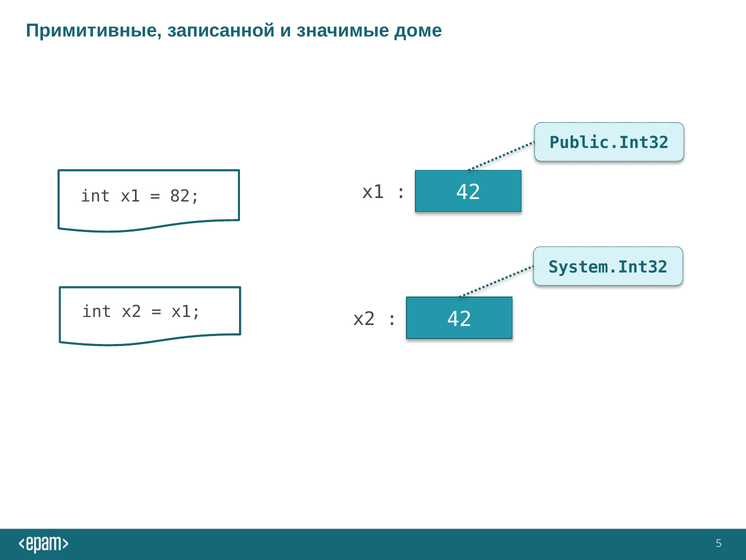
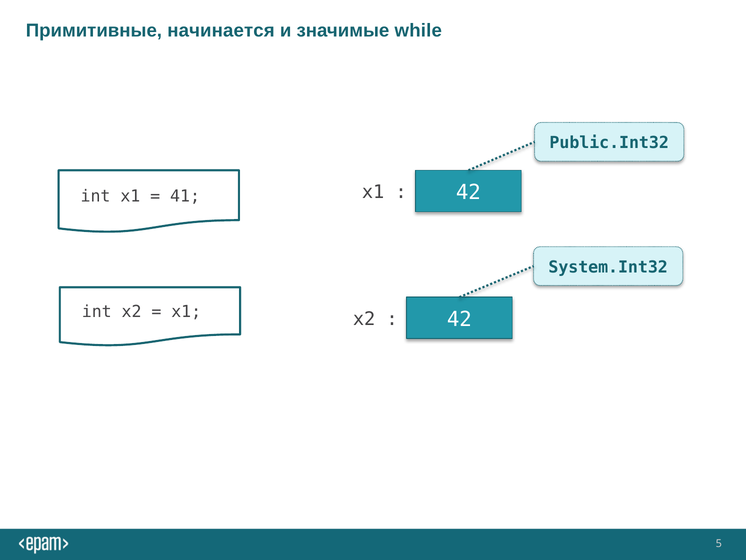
записанной: записанной -> начинается
доме: доме -> while
82: 82 -> 41
